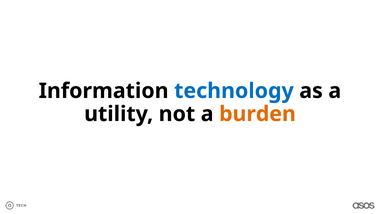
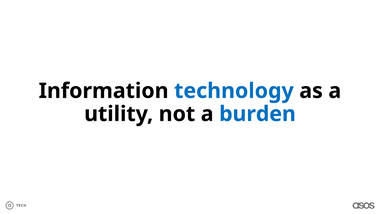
burden colour: orange -> blue
